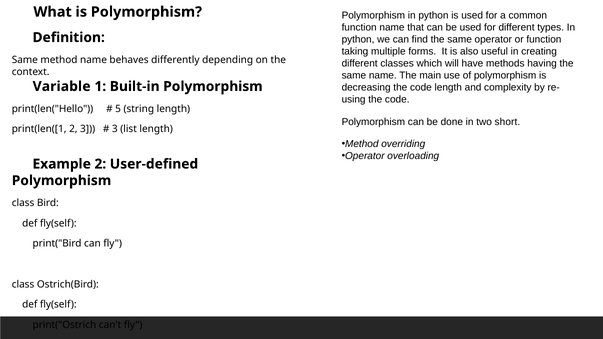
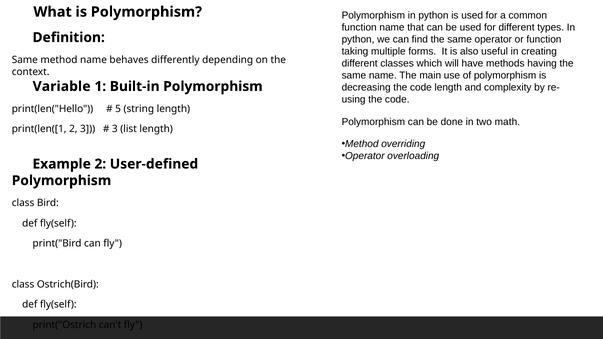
short: short -> math
